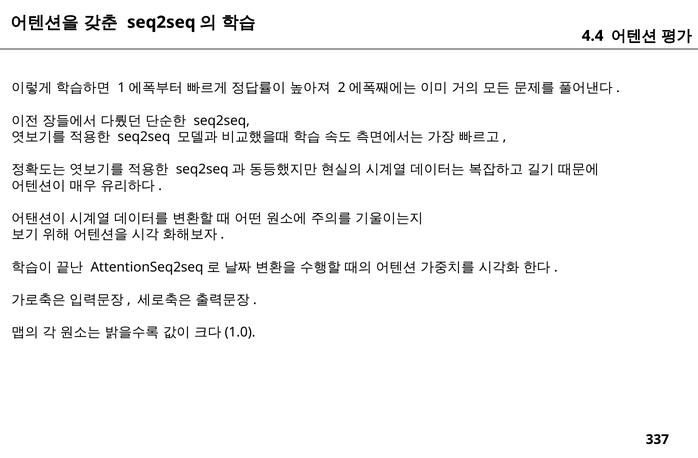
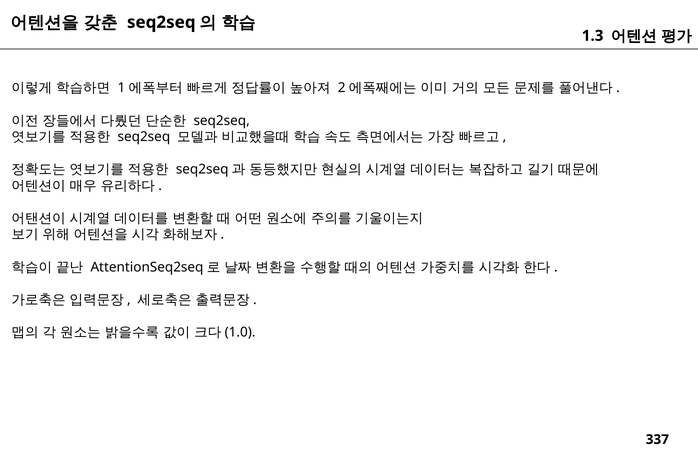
4.4: 4.4 -> 1.3
